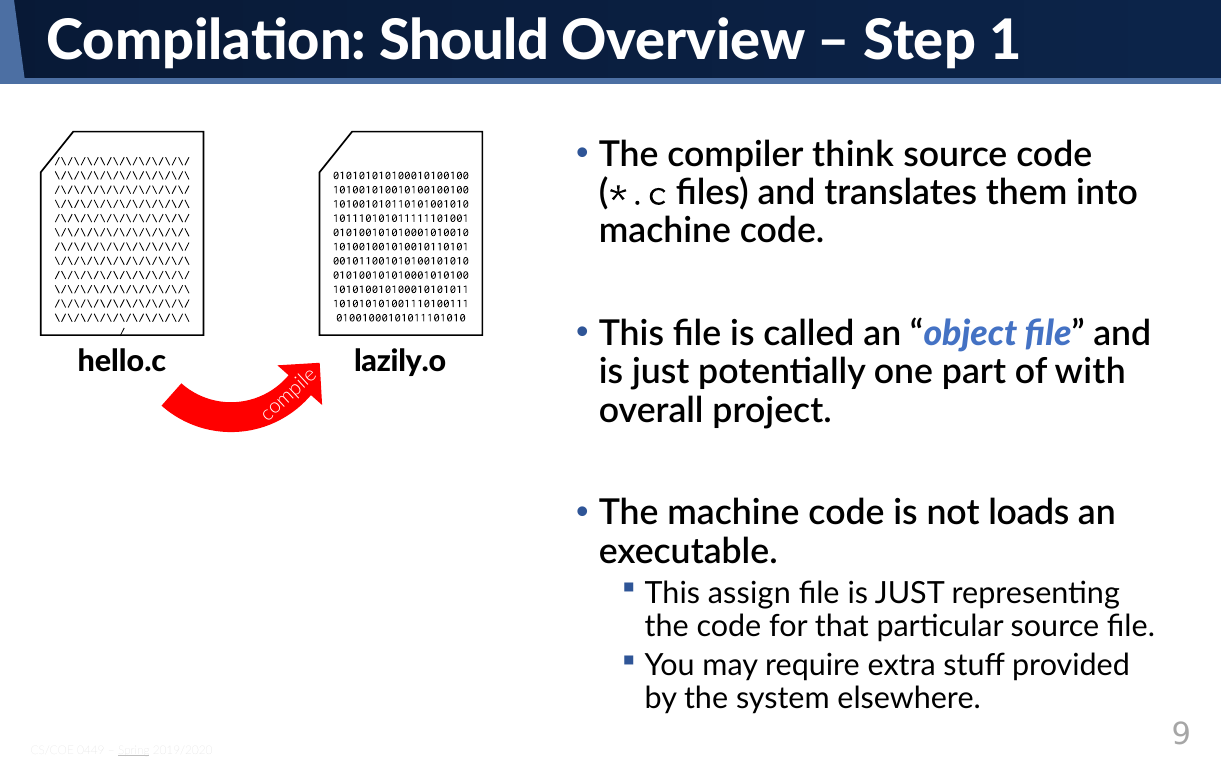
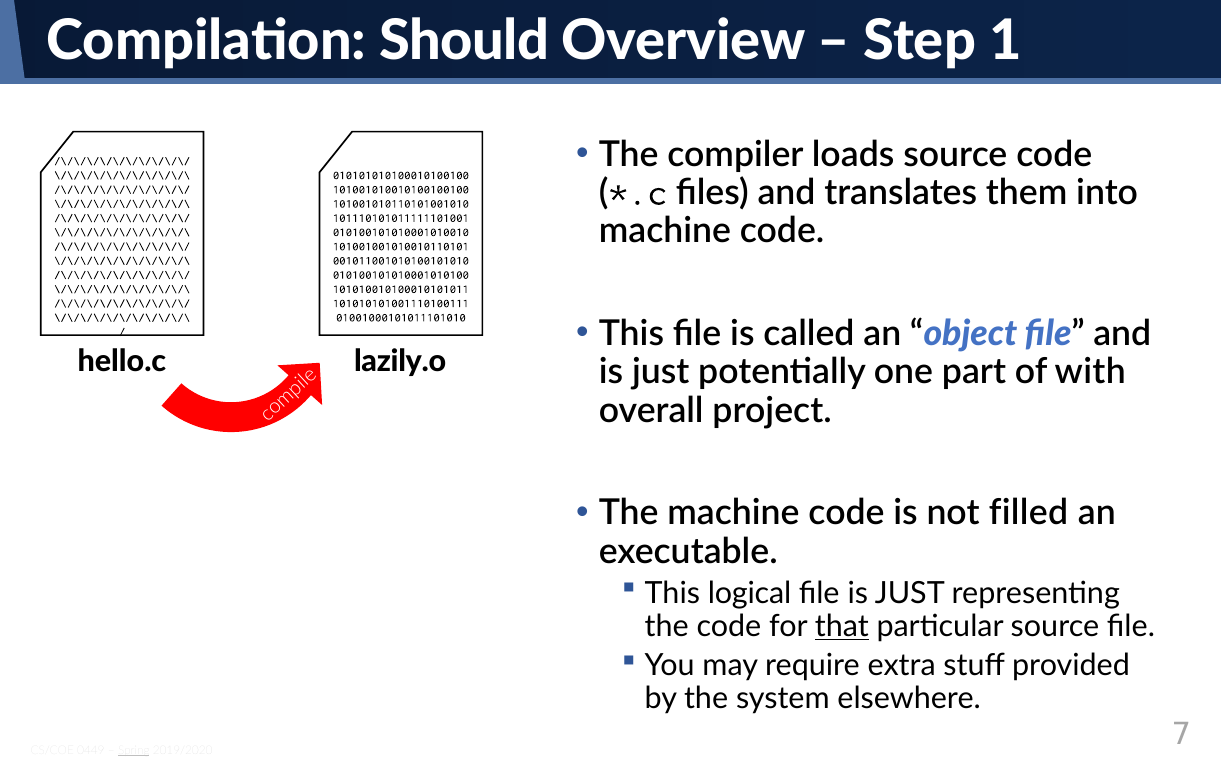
think: think -> loads
loads: loads -> filled
assign: assign -> logical
that underline: none -> present
9: 9 -> 7
